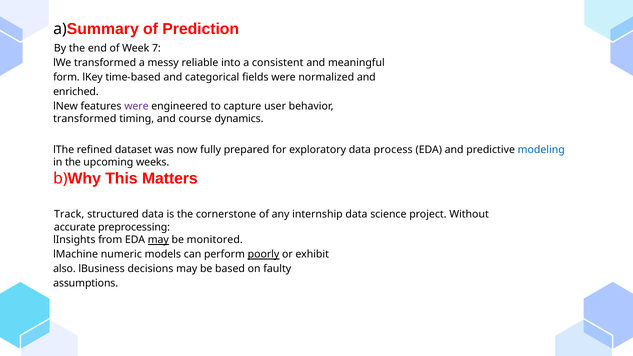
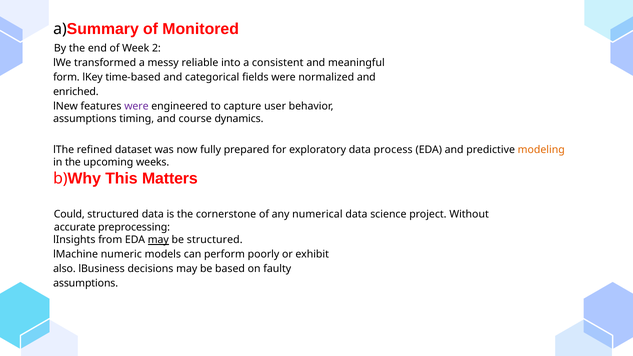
Prediction: Prediction -> Monitored
7: 7 -> 2
transformed at (85, 119): transformed -> assumptions
modeling colour: blue -> orange
Track: Track -> Could
internship: internship -> numerical
be monitored: monitored -> structured
poorly underline: present -> none
